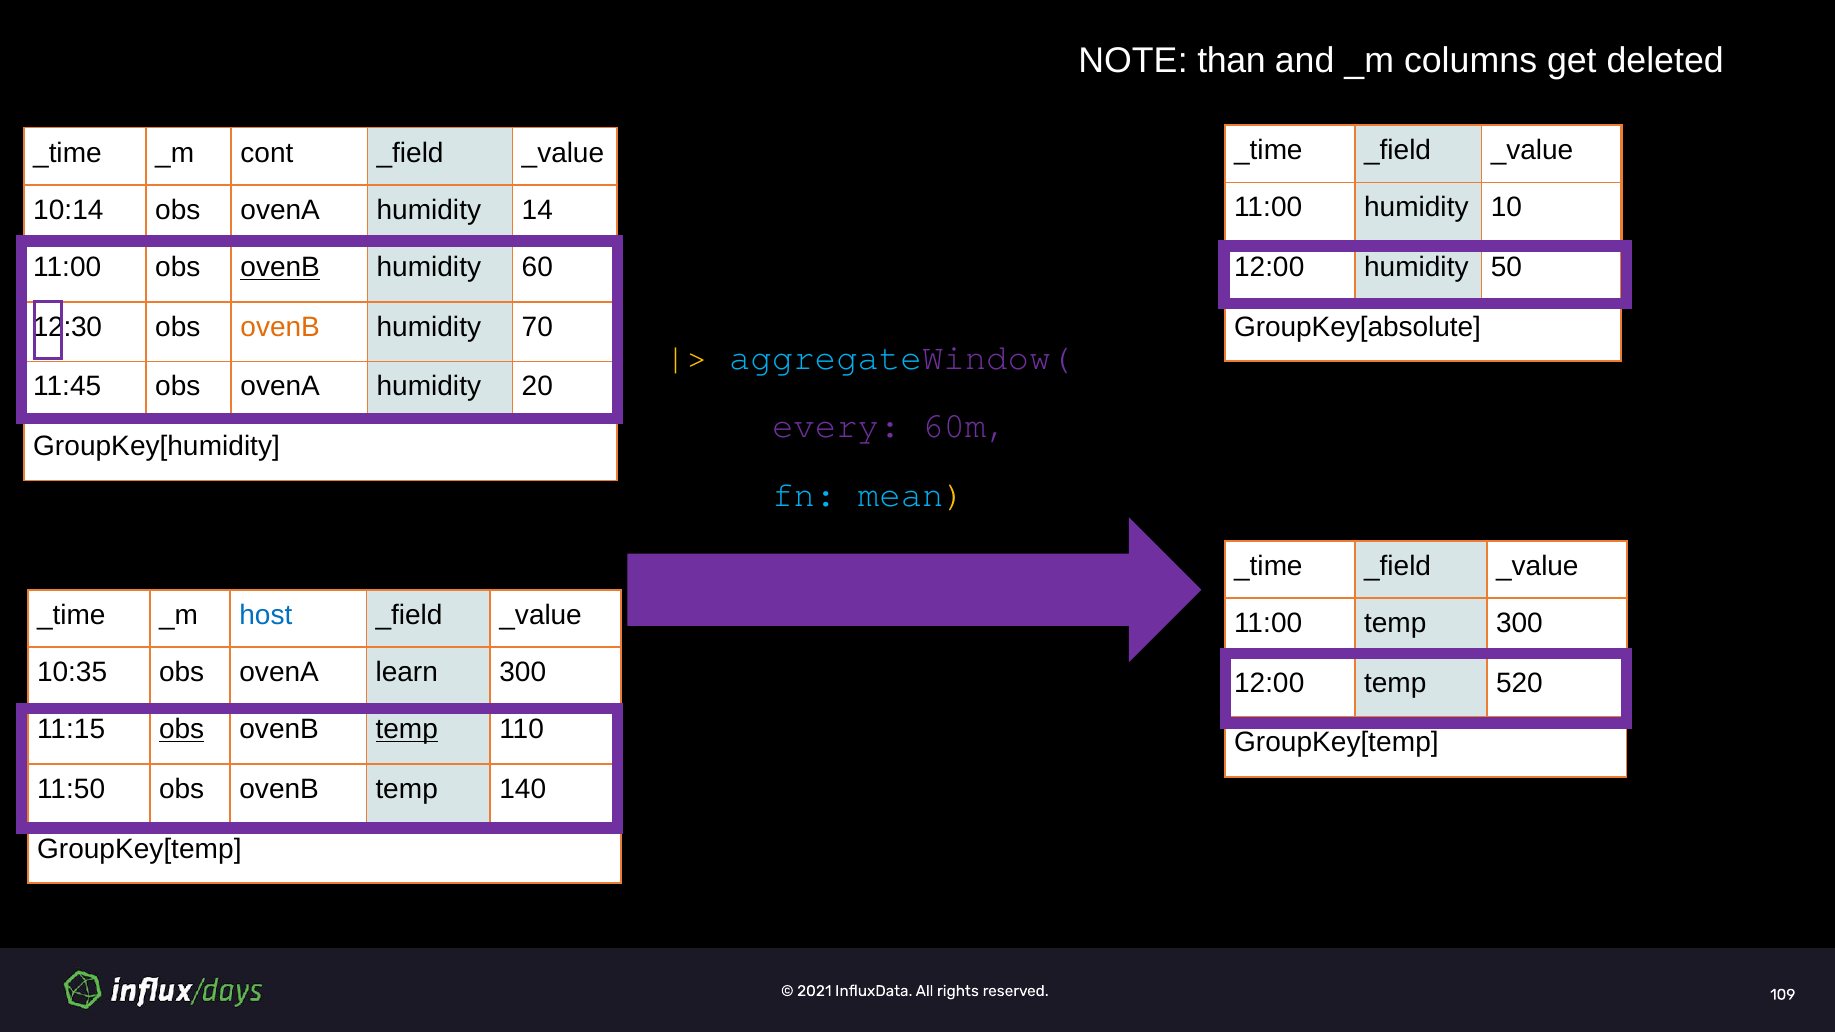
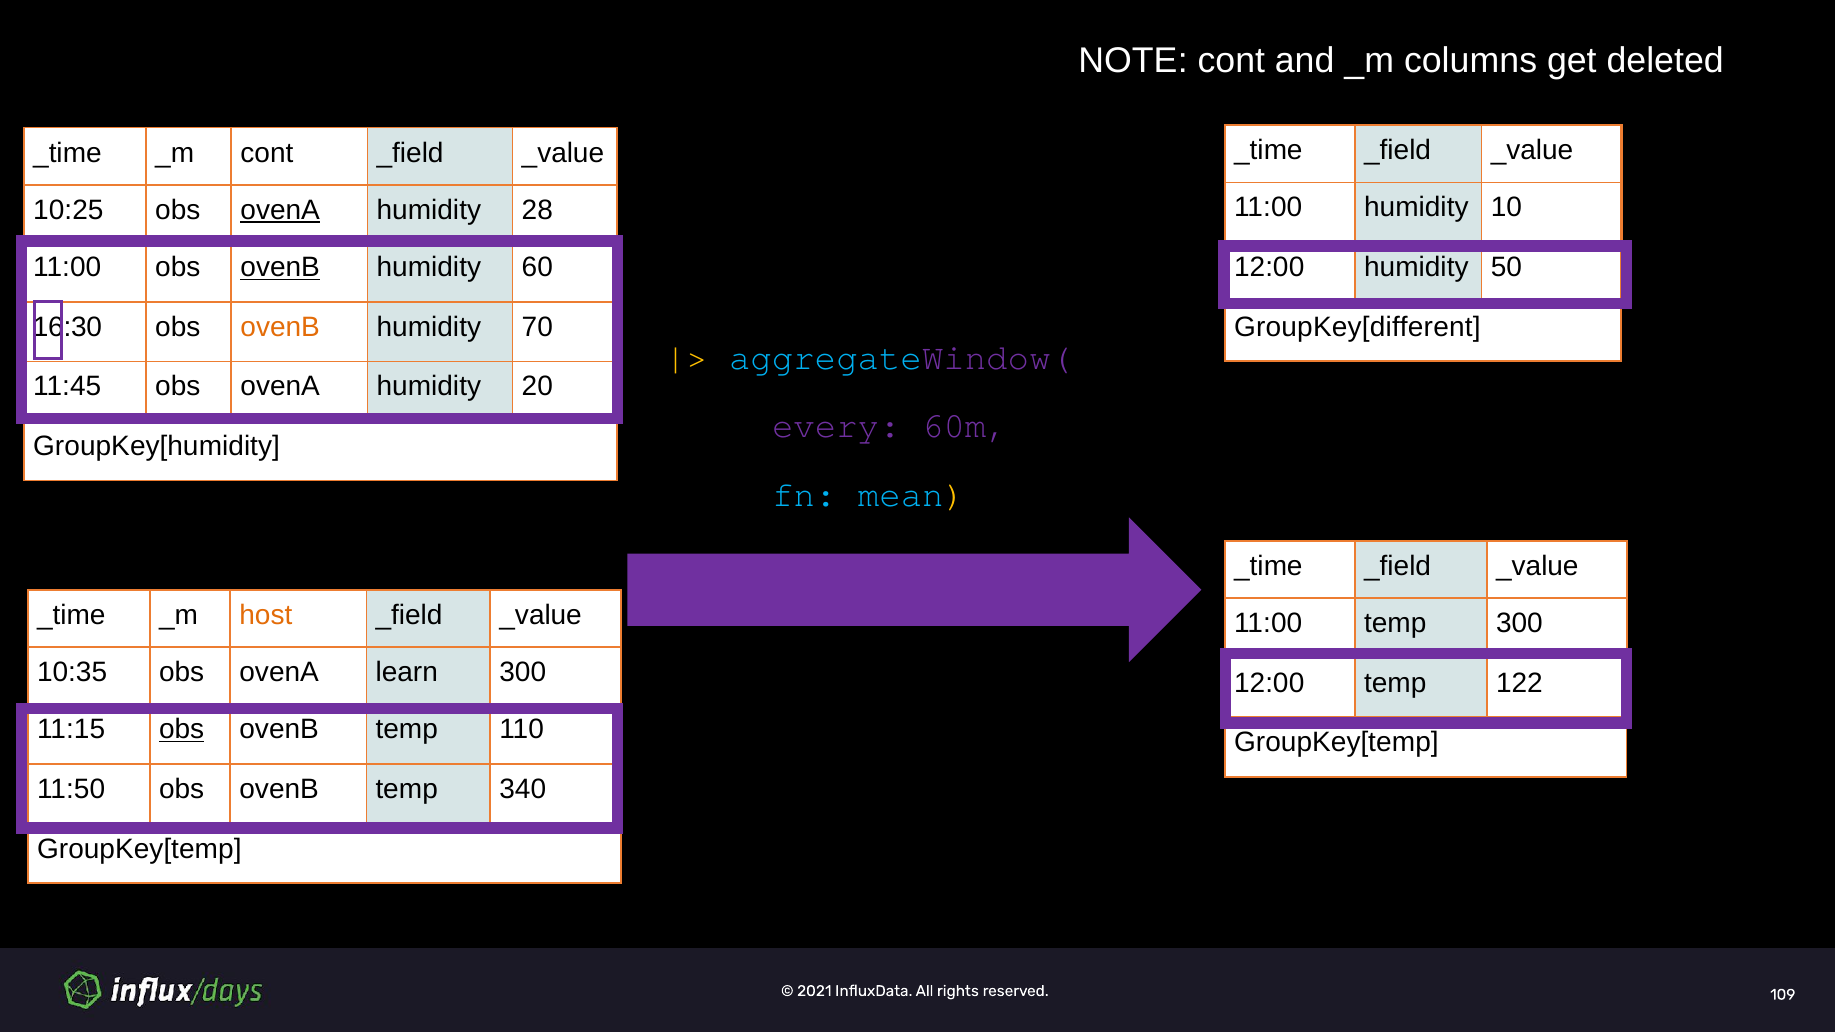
NOTE than: than -> cont
10:14: 10:14 -> 10:25
ovenA at (280, 210) underline: none -> present
14: 14 -> 28
GroupKey[absolute: GroupKey[absolute -> GroupKey[different
12:30: 12:30 -> 16:30
host colour: blue -> orange
520: 520 -> 122
temp at (407, 730) underline: present -> none
140: 140 -> 340
